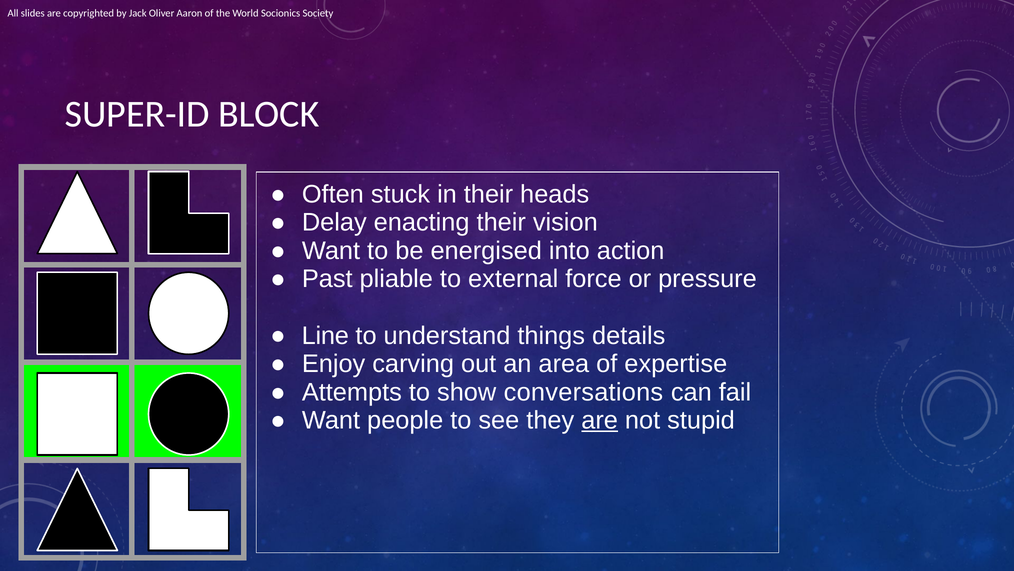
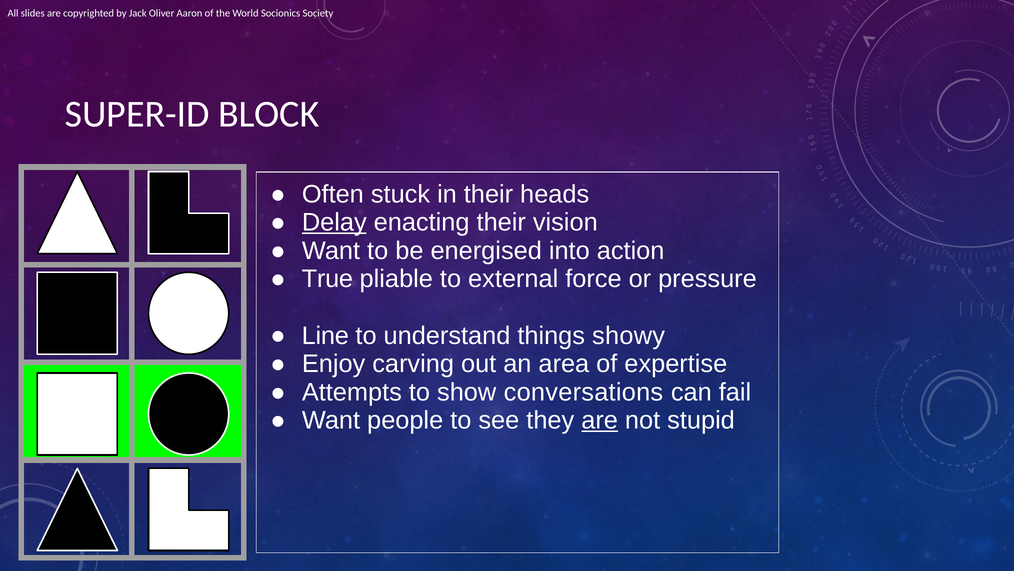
Delay underline: none -> present
Past: Past -> True
details: details -> showy
